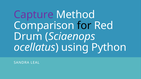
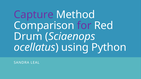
for colour: black -> purple
